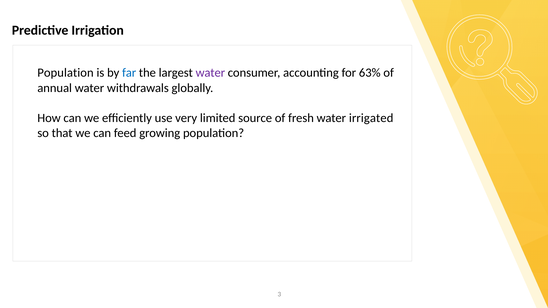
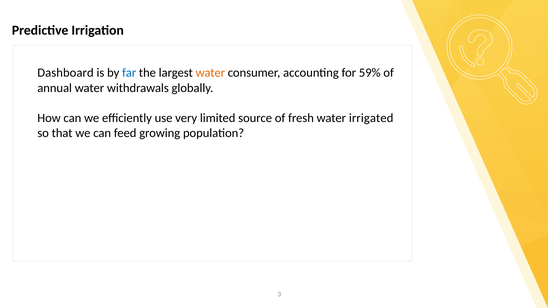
Population at (65, 73): Population -> Dashboard
water at (210, 73) colour: purple -> orange
63%: 63% -> 59%
